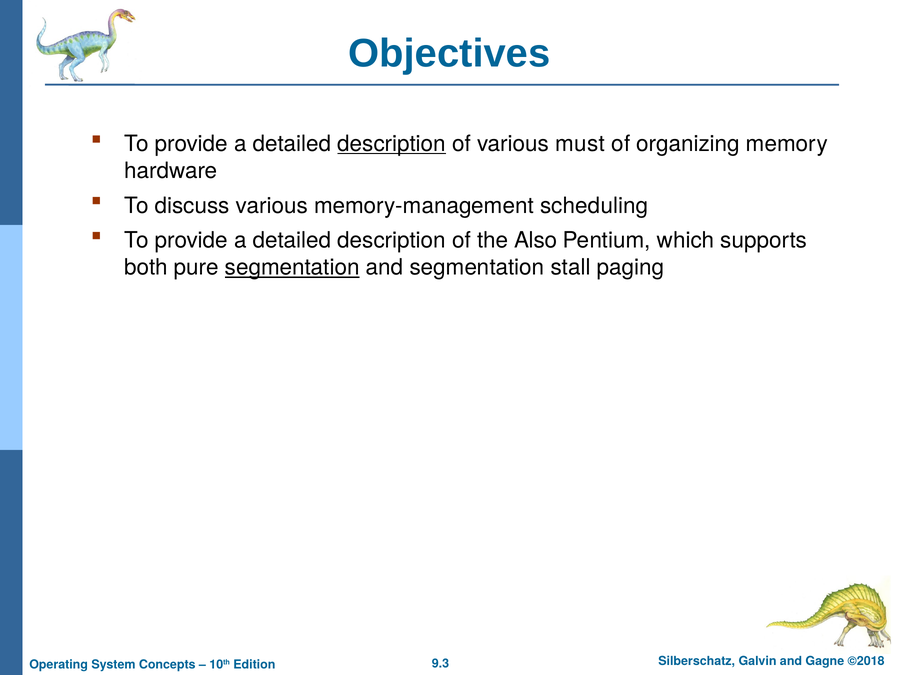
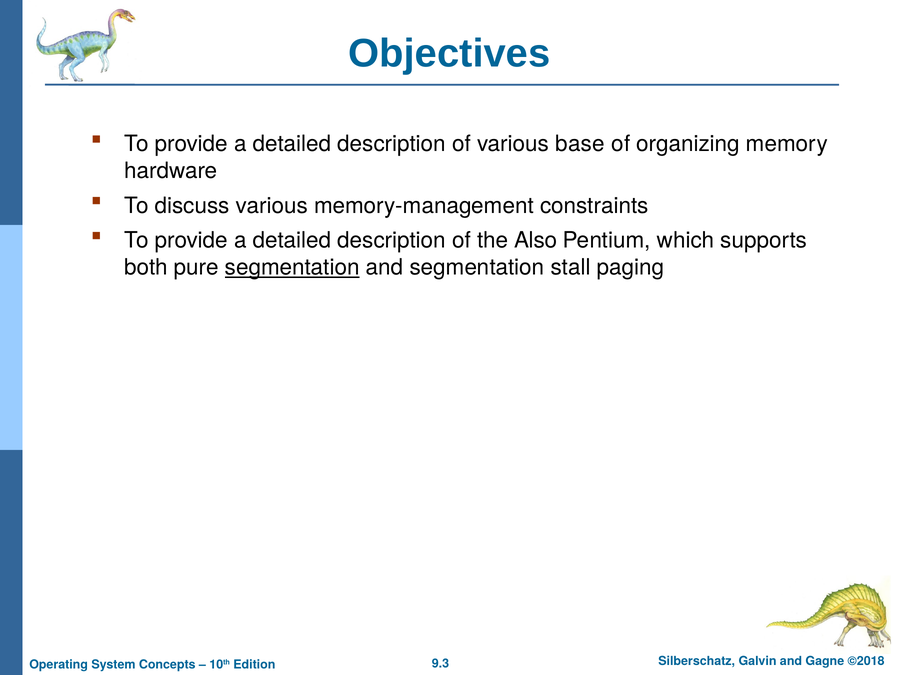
description at (392, 144) underline: present -> none
must: must -> base
scheduling: scheduling -> constraints
